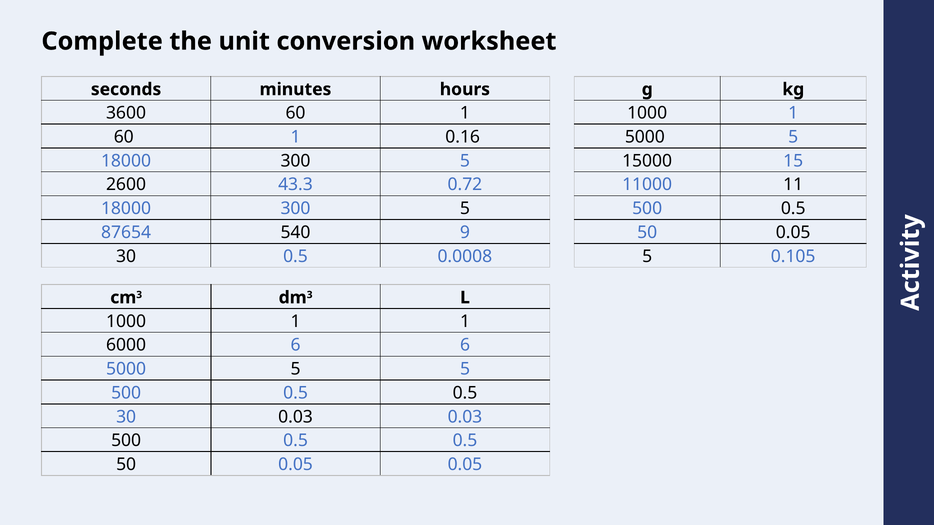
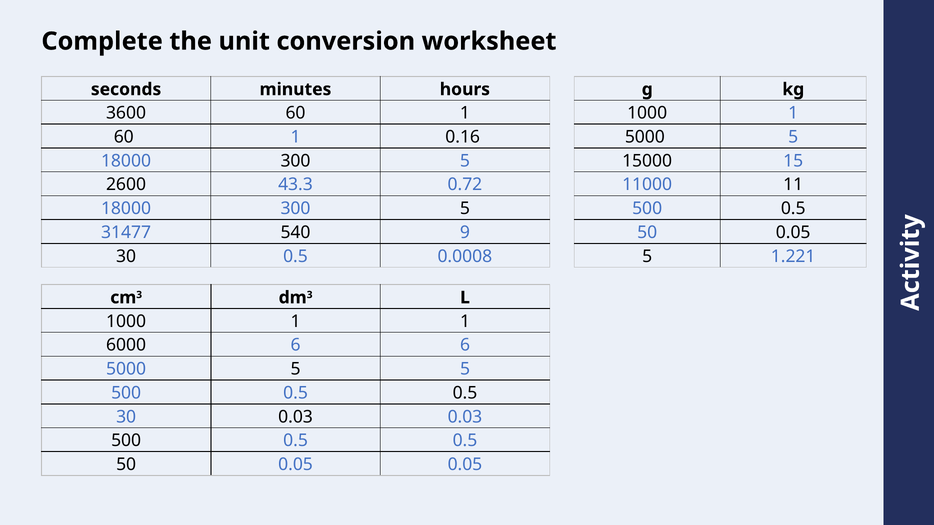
87654: 87654 -> 31477
0.105: 0.105 -> 1.221
